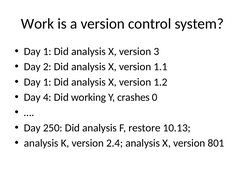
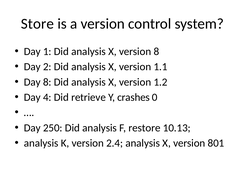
Work: Work -> Store
version 3: 3 -> 8
1 at (47, 82): 1 -> 8
working: working -> retrieve
